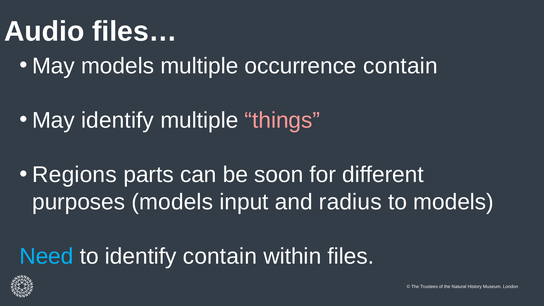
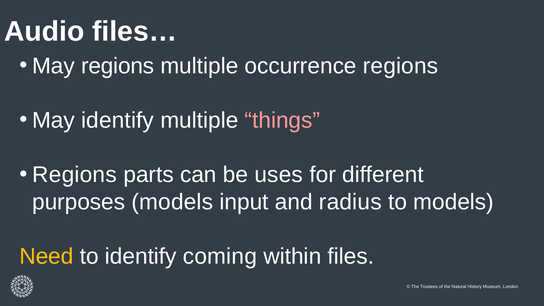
May models: models -> regions
occurrence contain: contain -> regions
soon: soon -> uses
Need colour: light blue -> yellow
identify contain: contain -> coming
